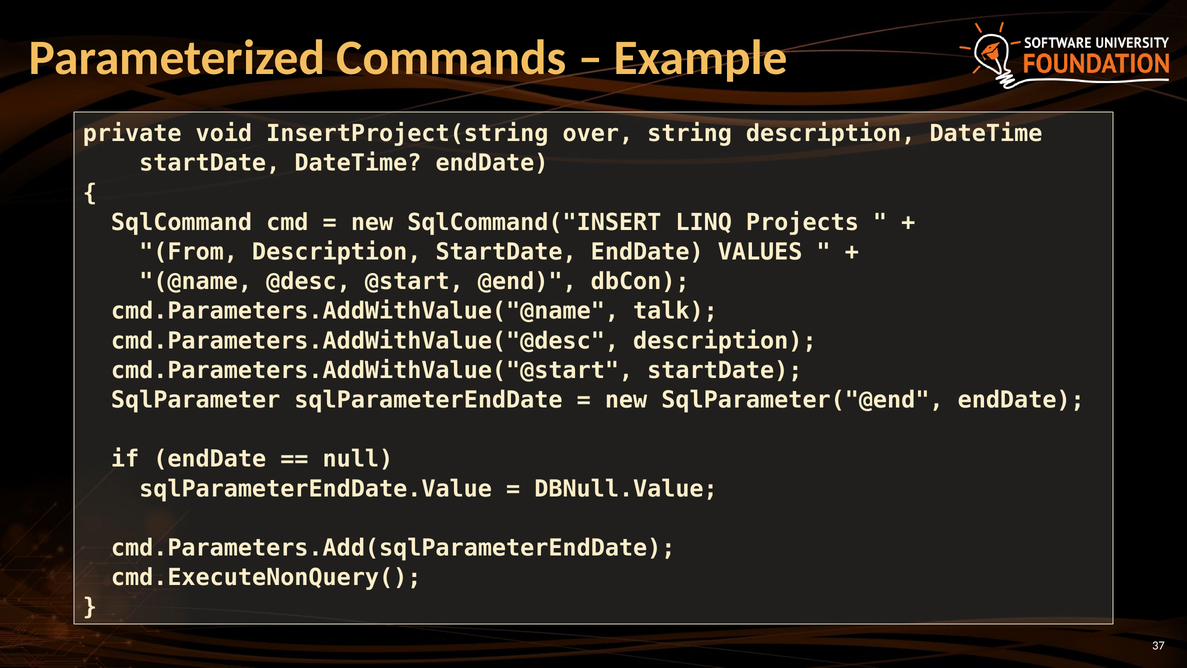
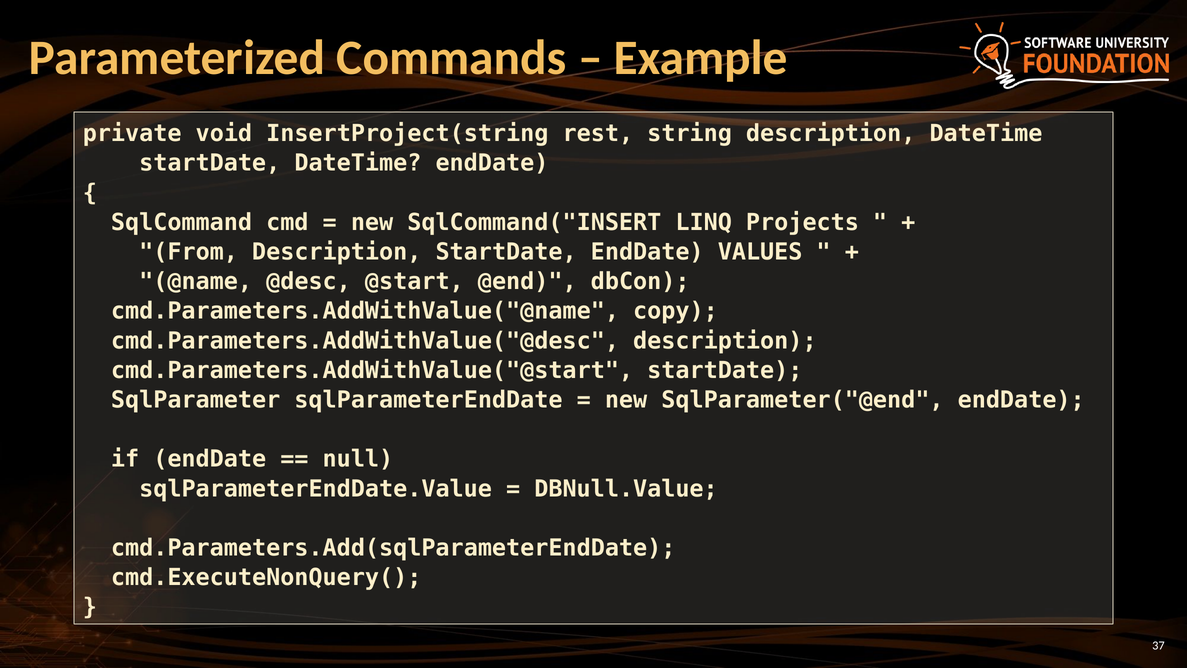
over: over -> rest
talk: talk -> copy
